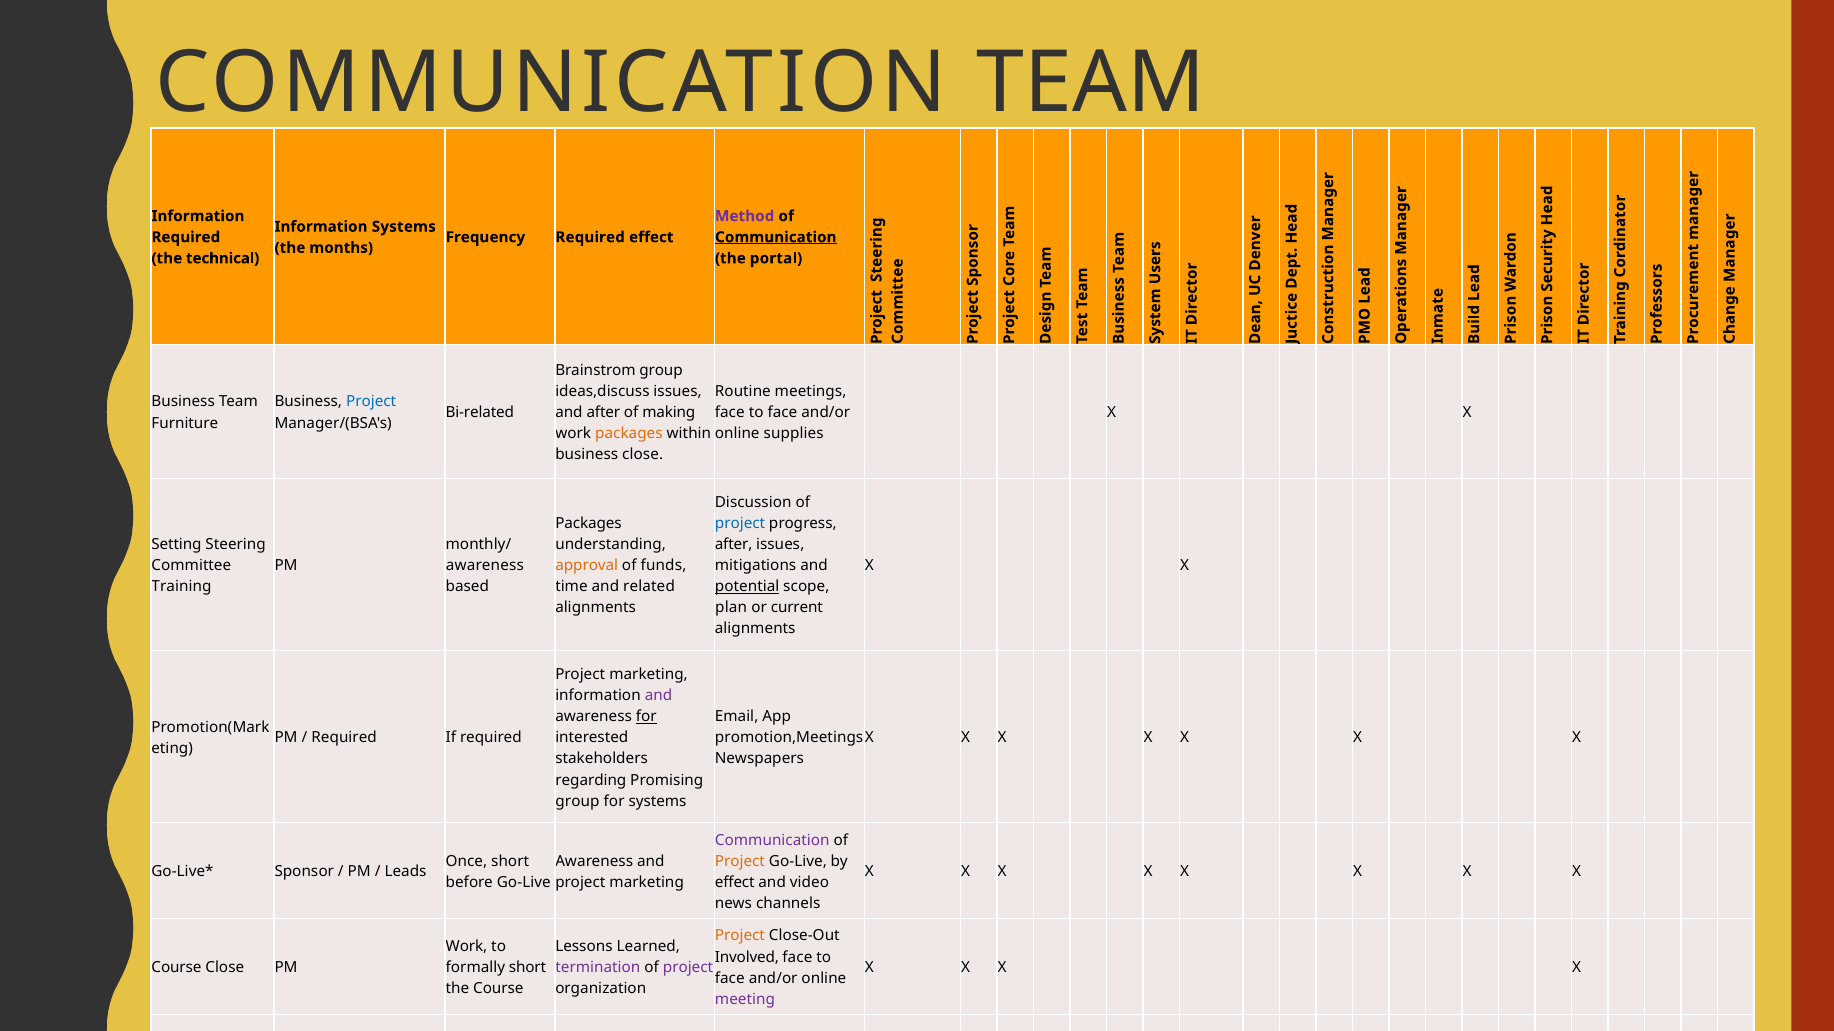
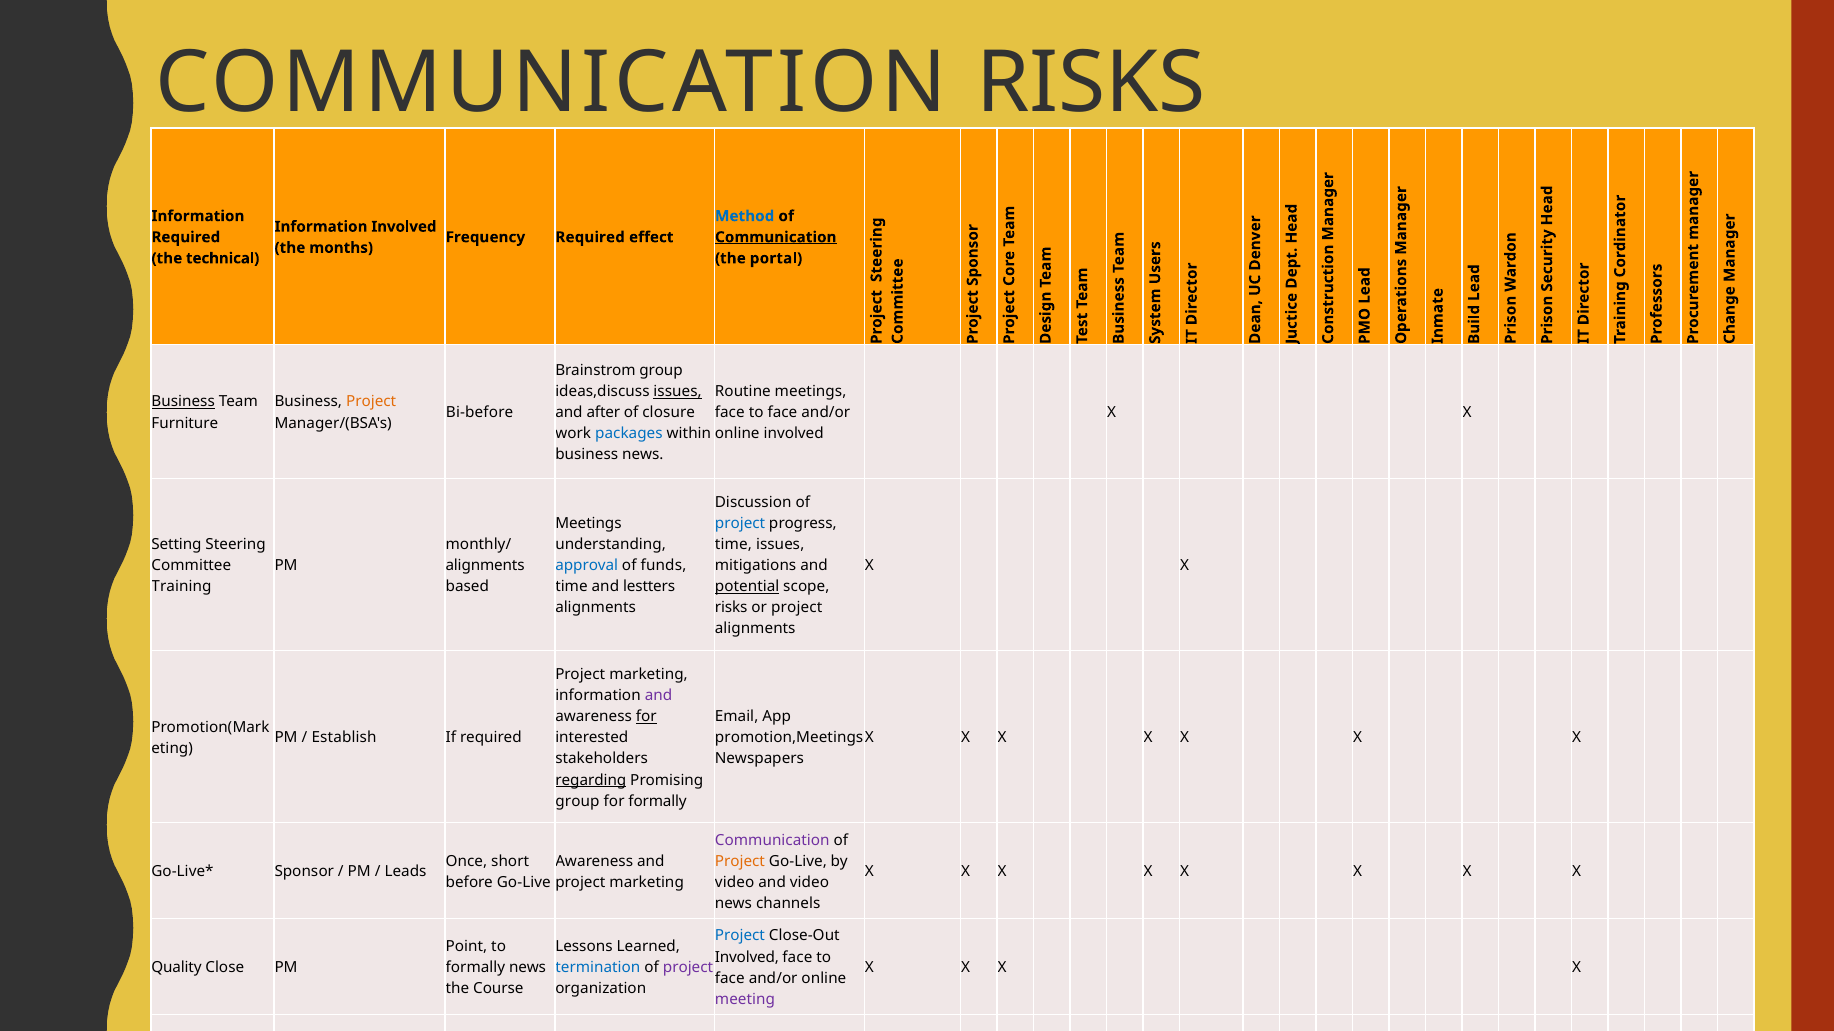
COMMUNICATION TEAM: TEAM -> RISKS
Method colour: purple -> blue
Information Systems: Systems -> Involved
issues at (678, 392) underline: none -> present
Business at (183, 402) underline: none -> present
Project at (371, 402) colour: blue -> orange
Bi-related: Bi-related -> Bi-before
making: making -> closure
packages at (629, 434) colour: orange -> blue
online supplies: supplies -> involved
business close: close -> news
Packages at (589, 524): Packages -> Meetings
after at (734, 545): after -> time
awareness at (485, 566): awareness -> alignments
approval colour: orange -> blue
and related: related -> lestters
plan at (731, 608): plan -> risks
or current: current -> project
Required at (344, 738): Required -> Establish
regarding underline: none -> present
for systems: systems -> formally
effect at (735, 883): effect -> video
Project at (740, 937) colour: orange -> blue
Work at (467, 947): Work -> Point
Course at (176, 968): Course -> Quality
formally short: short -> news
termination colour: purple -> blue
